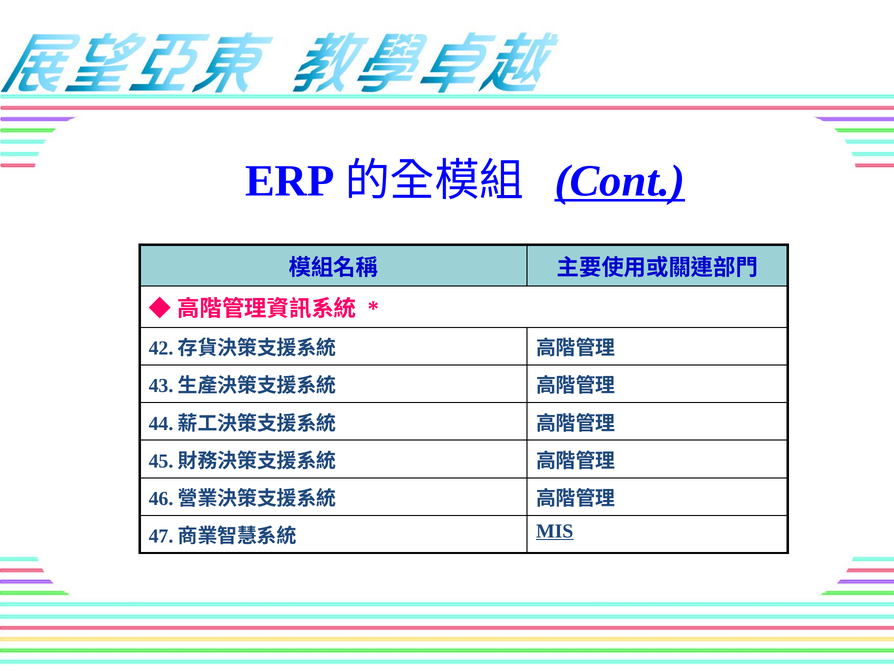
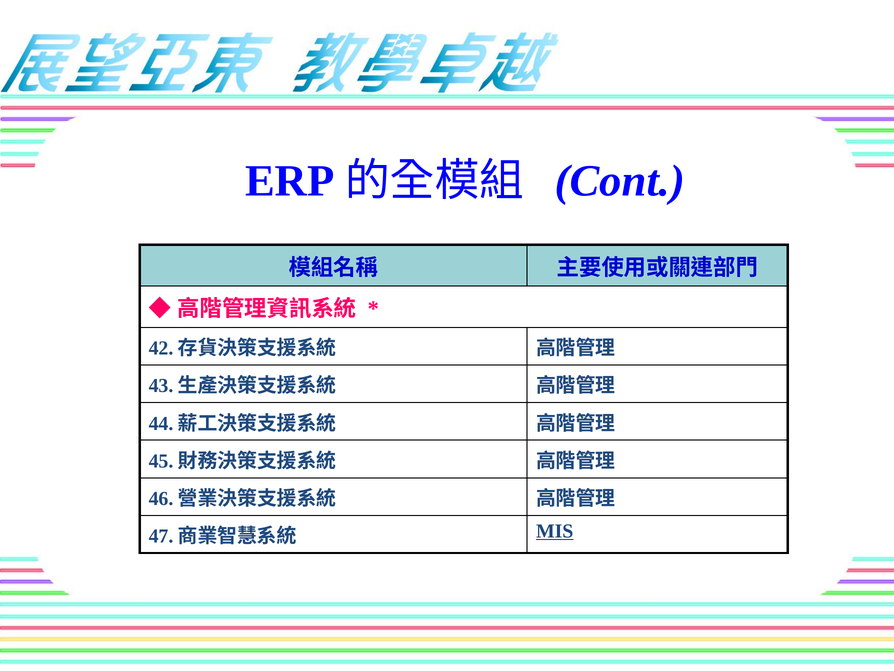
Cont underline: present -> none
